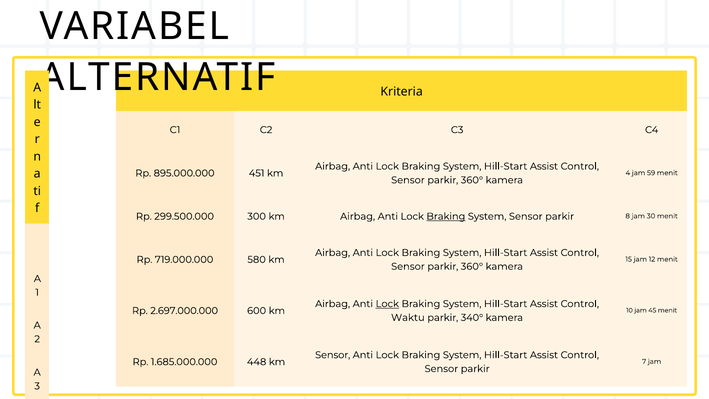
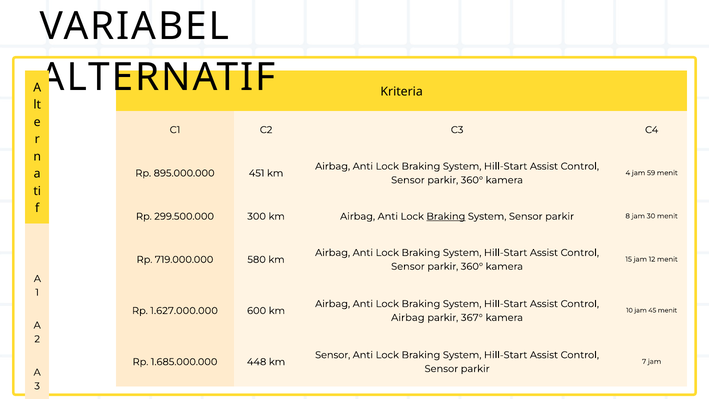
Lock at (387, 304) underline: present -> none
2.697.000.000: 2.697.000.000 -> 1.627.000.000
Waktu at (408, 317): Waktu -> Airbag
340°: 340° -> 367°
